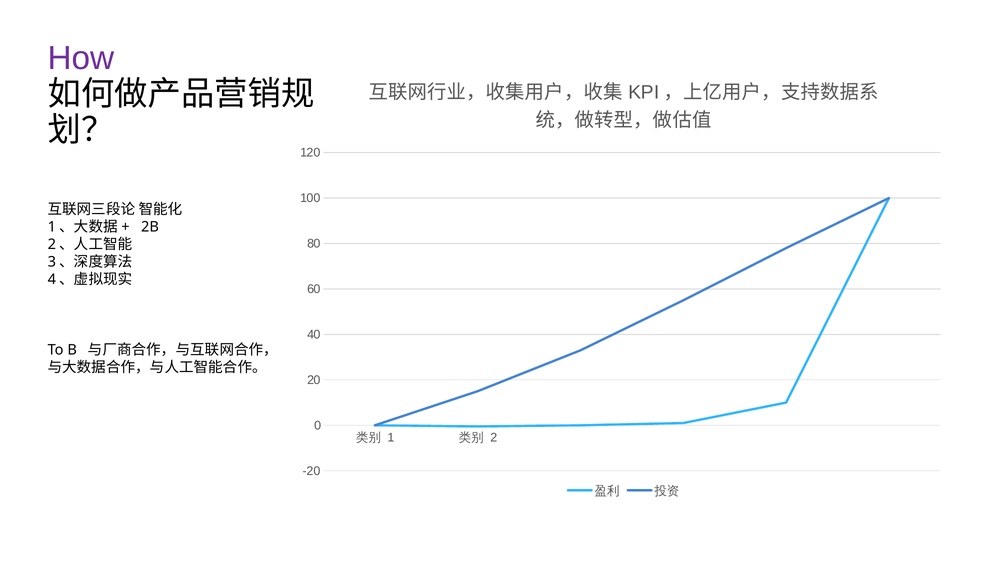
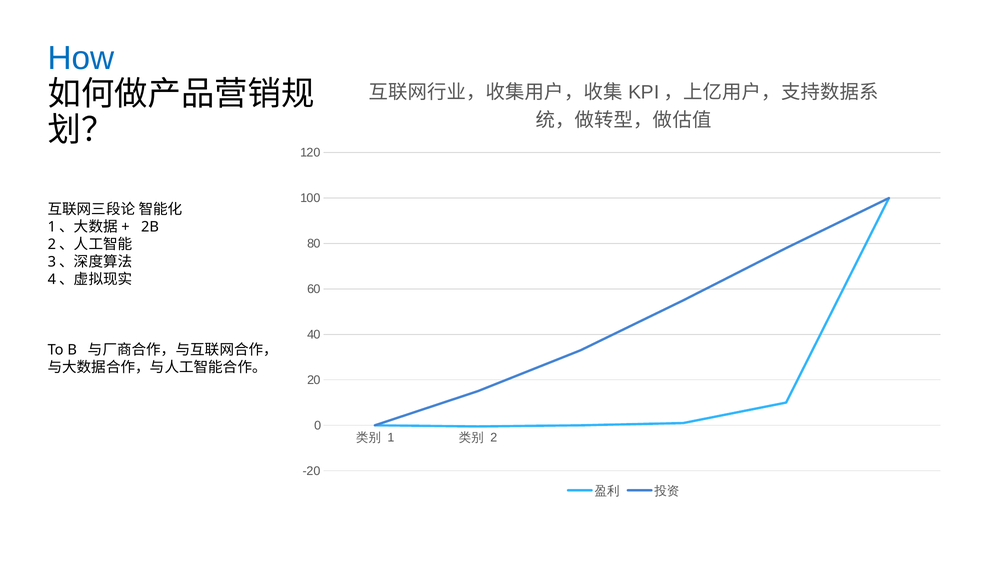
How colour: purple -> blue
